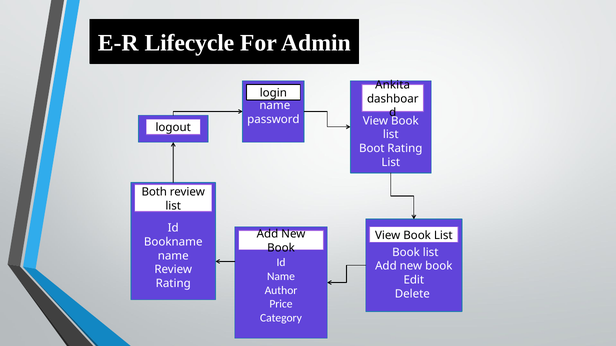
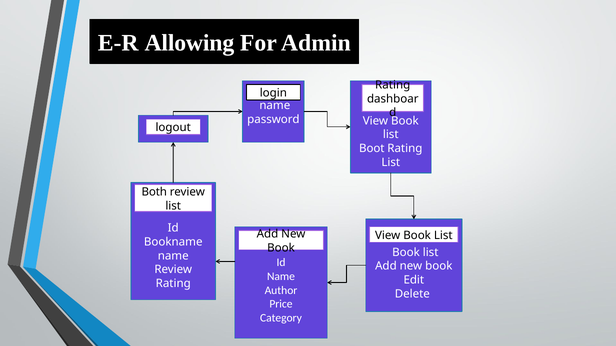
Lifecycle: Lifecycle -> Allowing
Ankita at (393, 85): Ankita -> Rating
